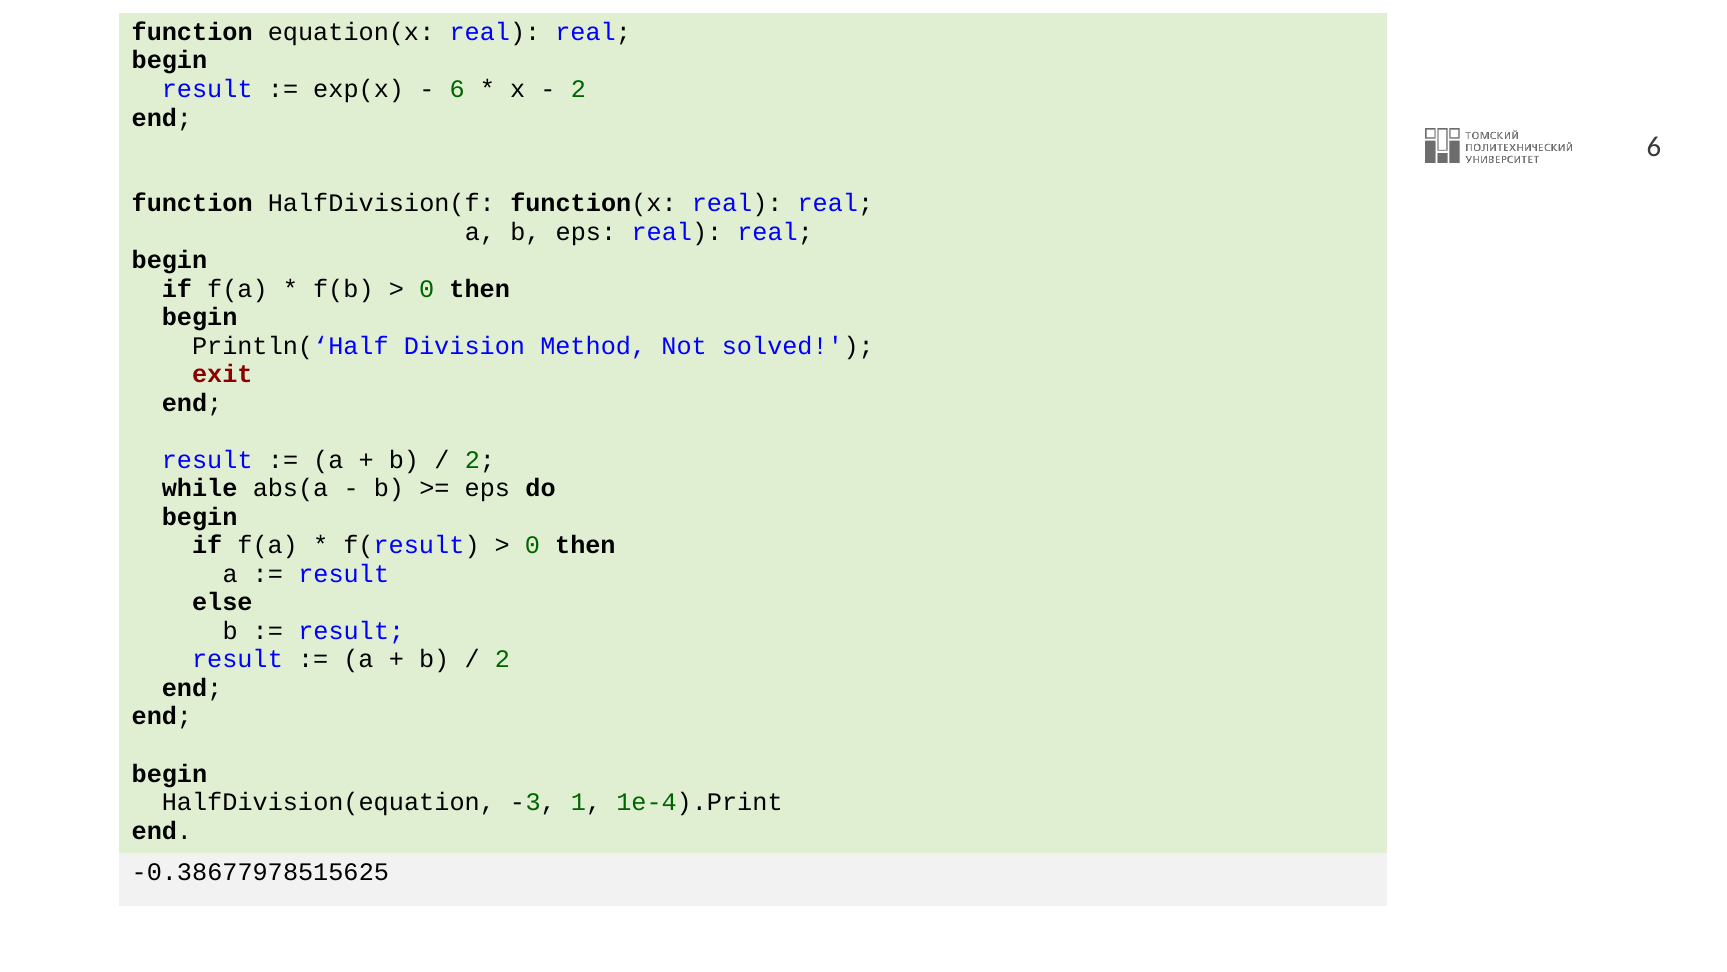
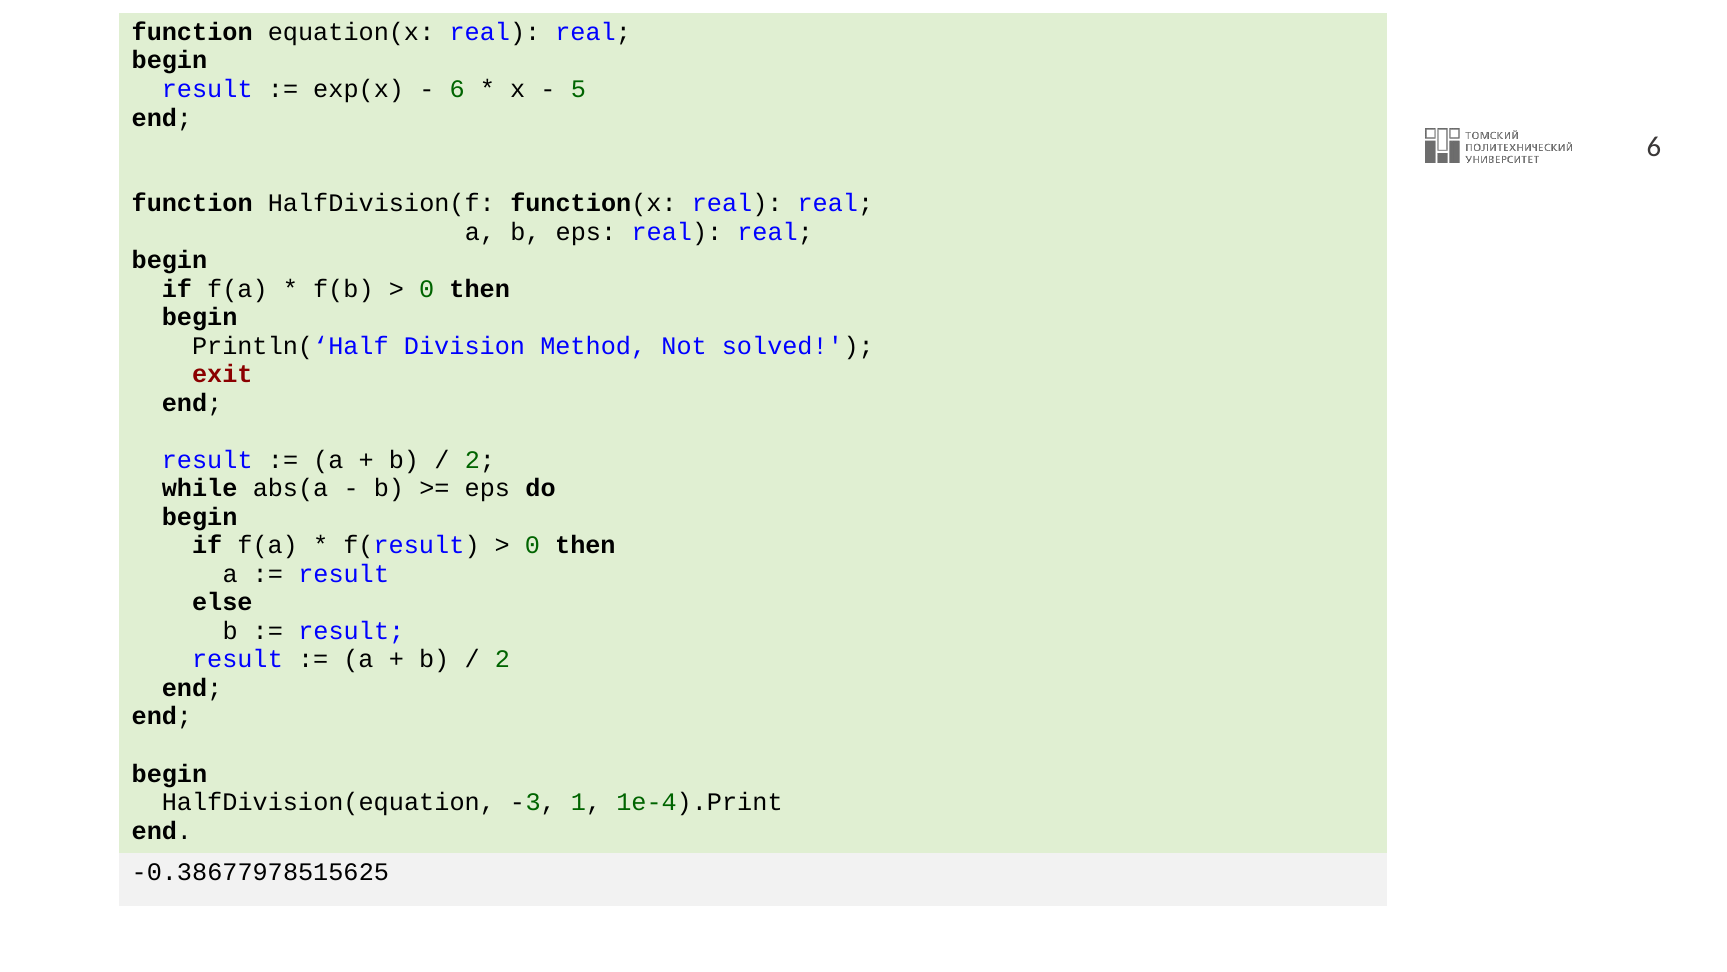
2 at (578, 89): 2 -> 5
